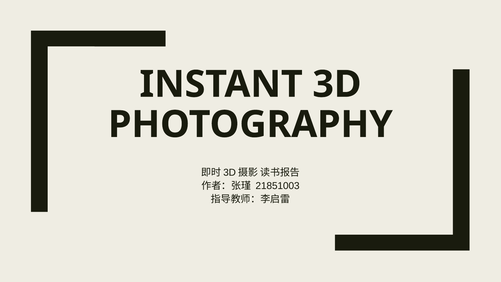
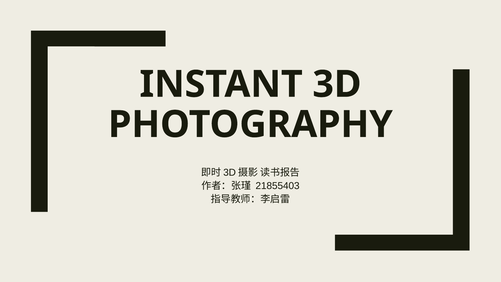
21851003: 21851003 -> 21855403
